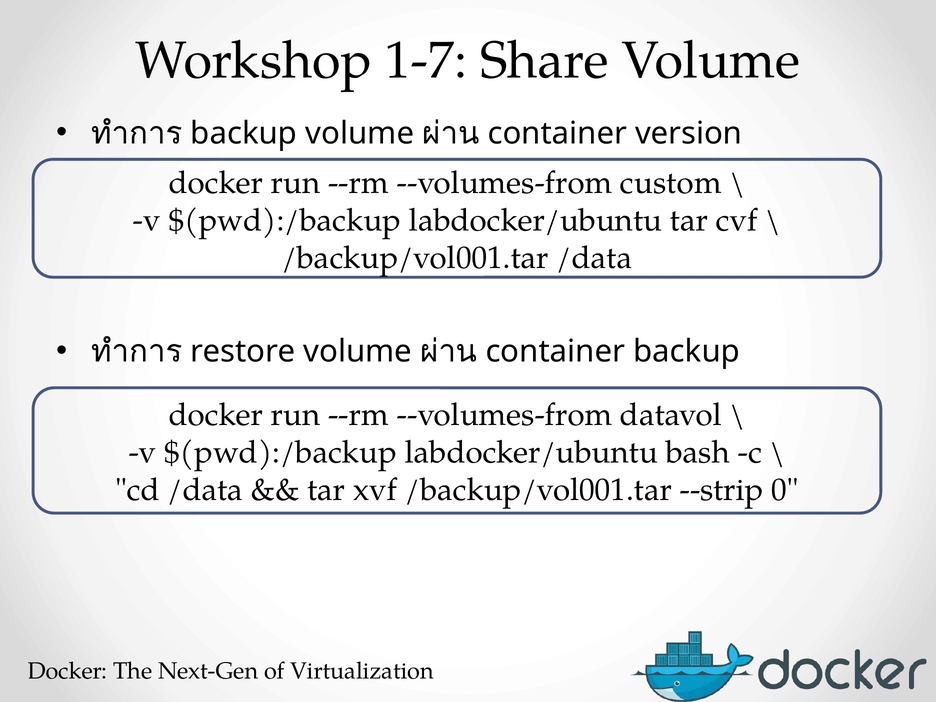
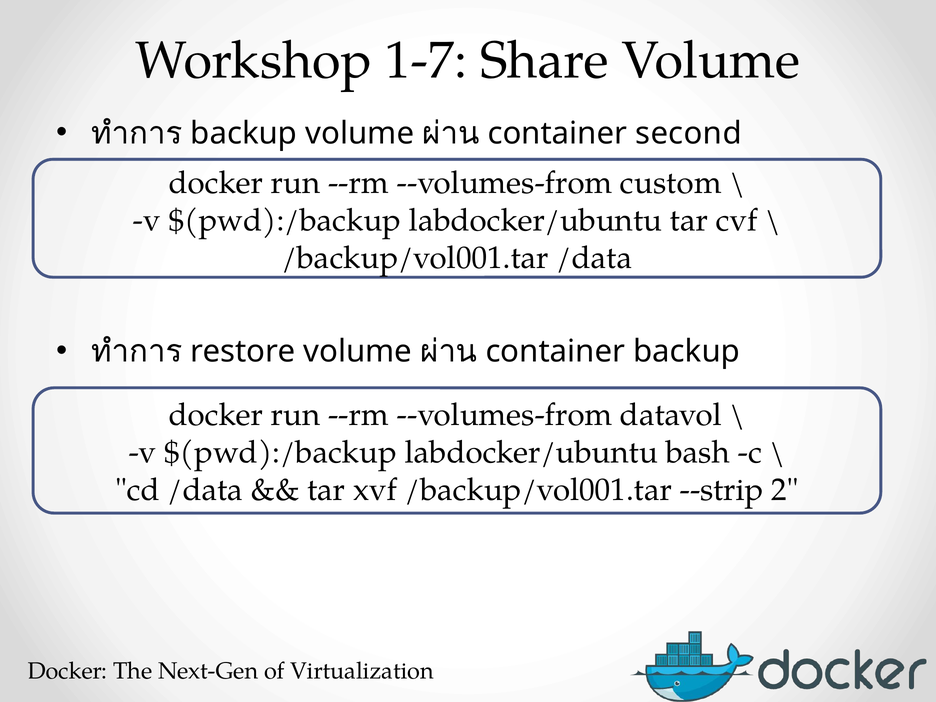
version: version -> second
0: 0 -> 2
